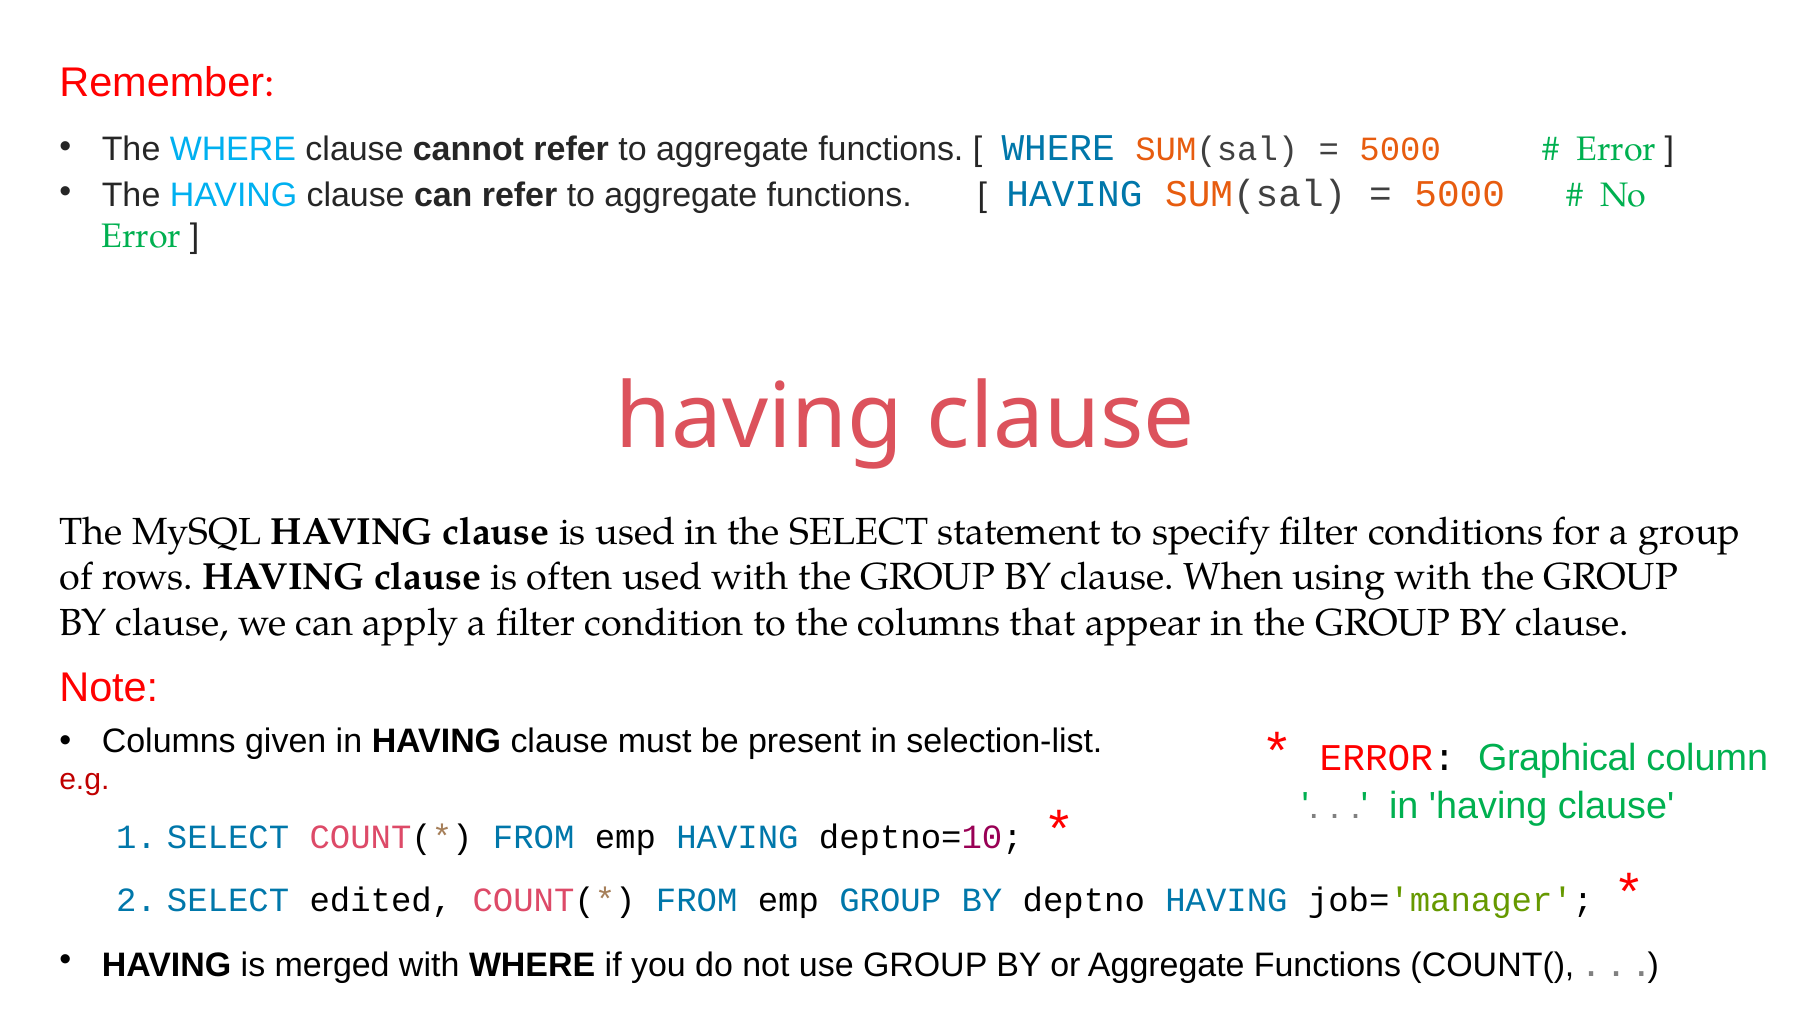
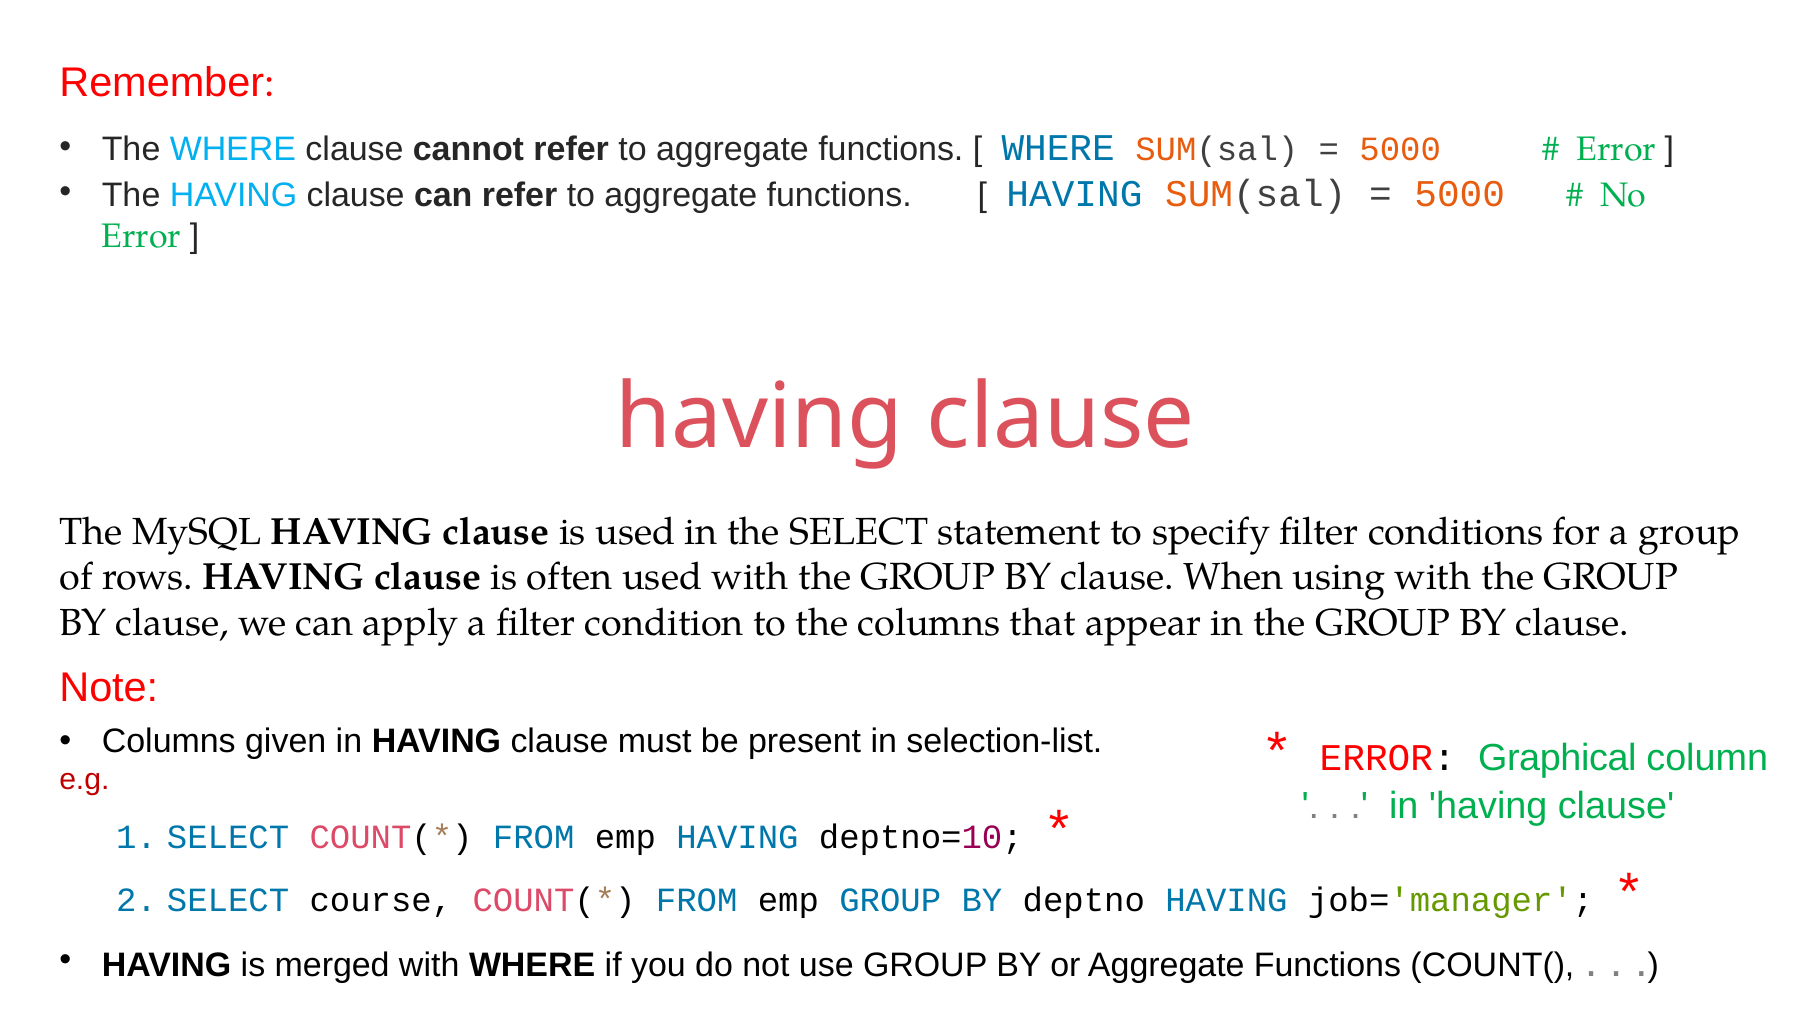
edited: edited -> course
